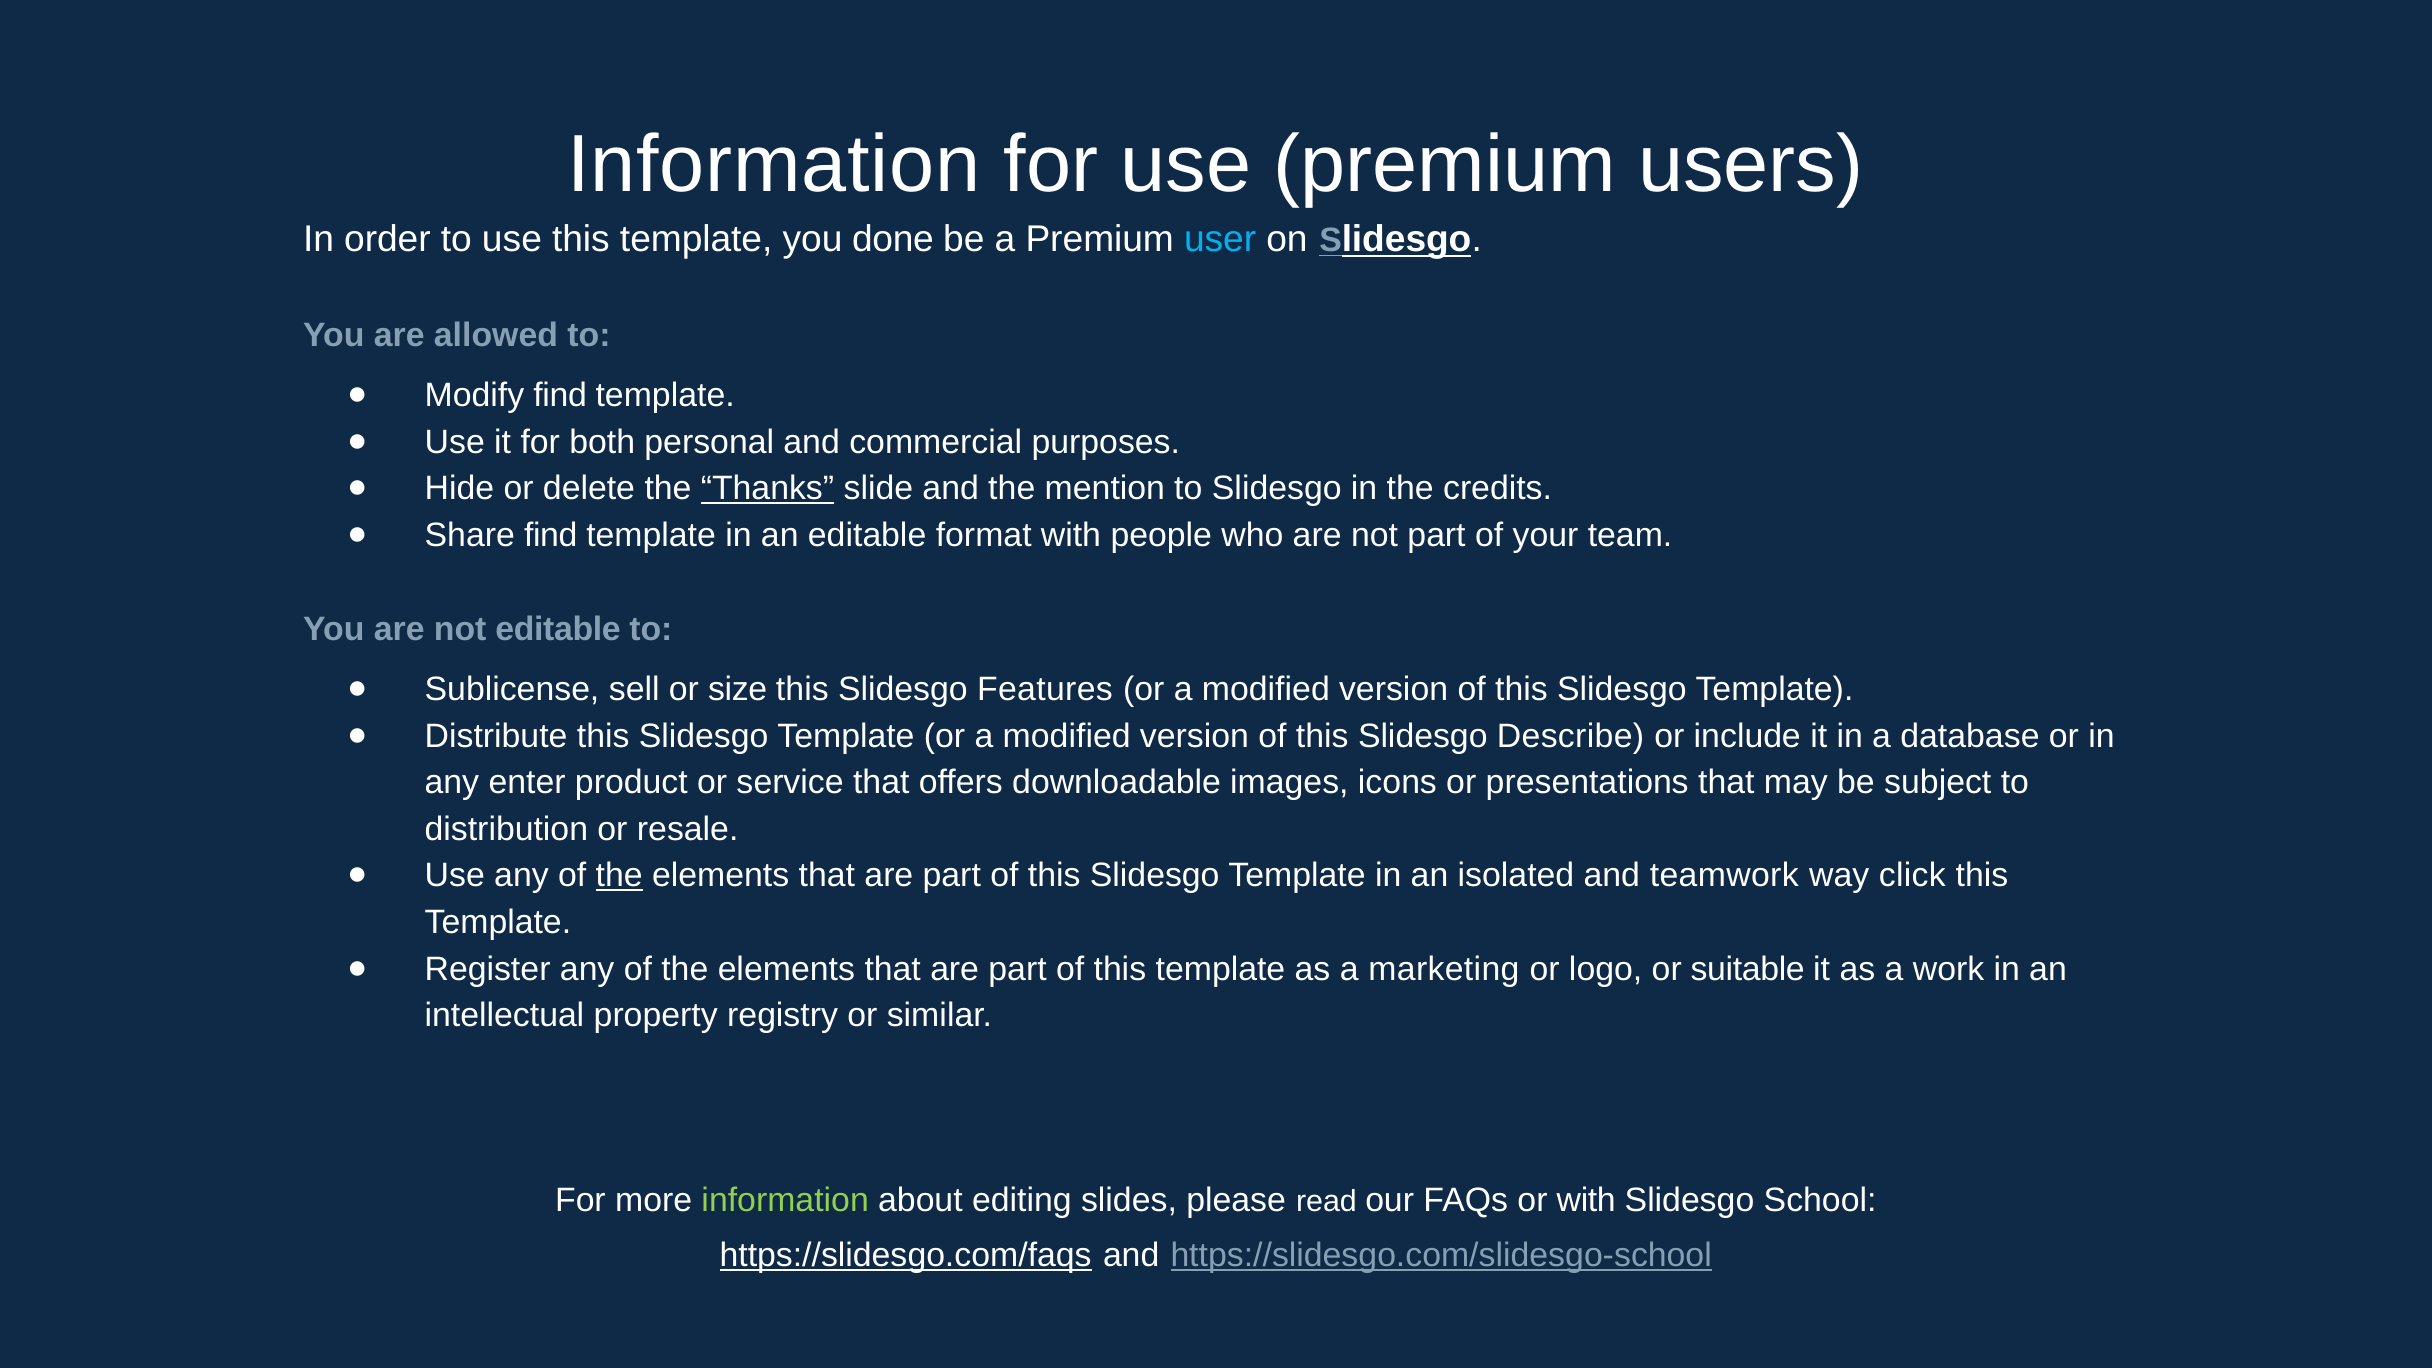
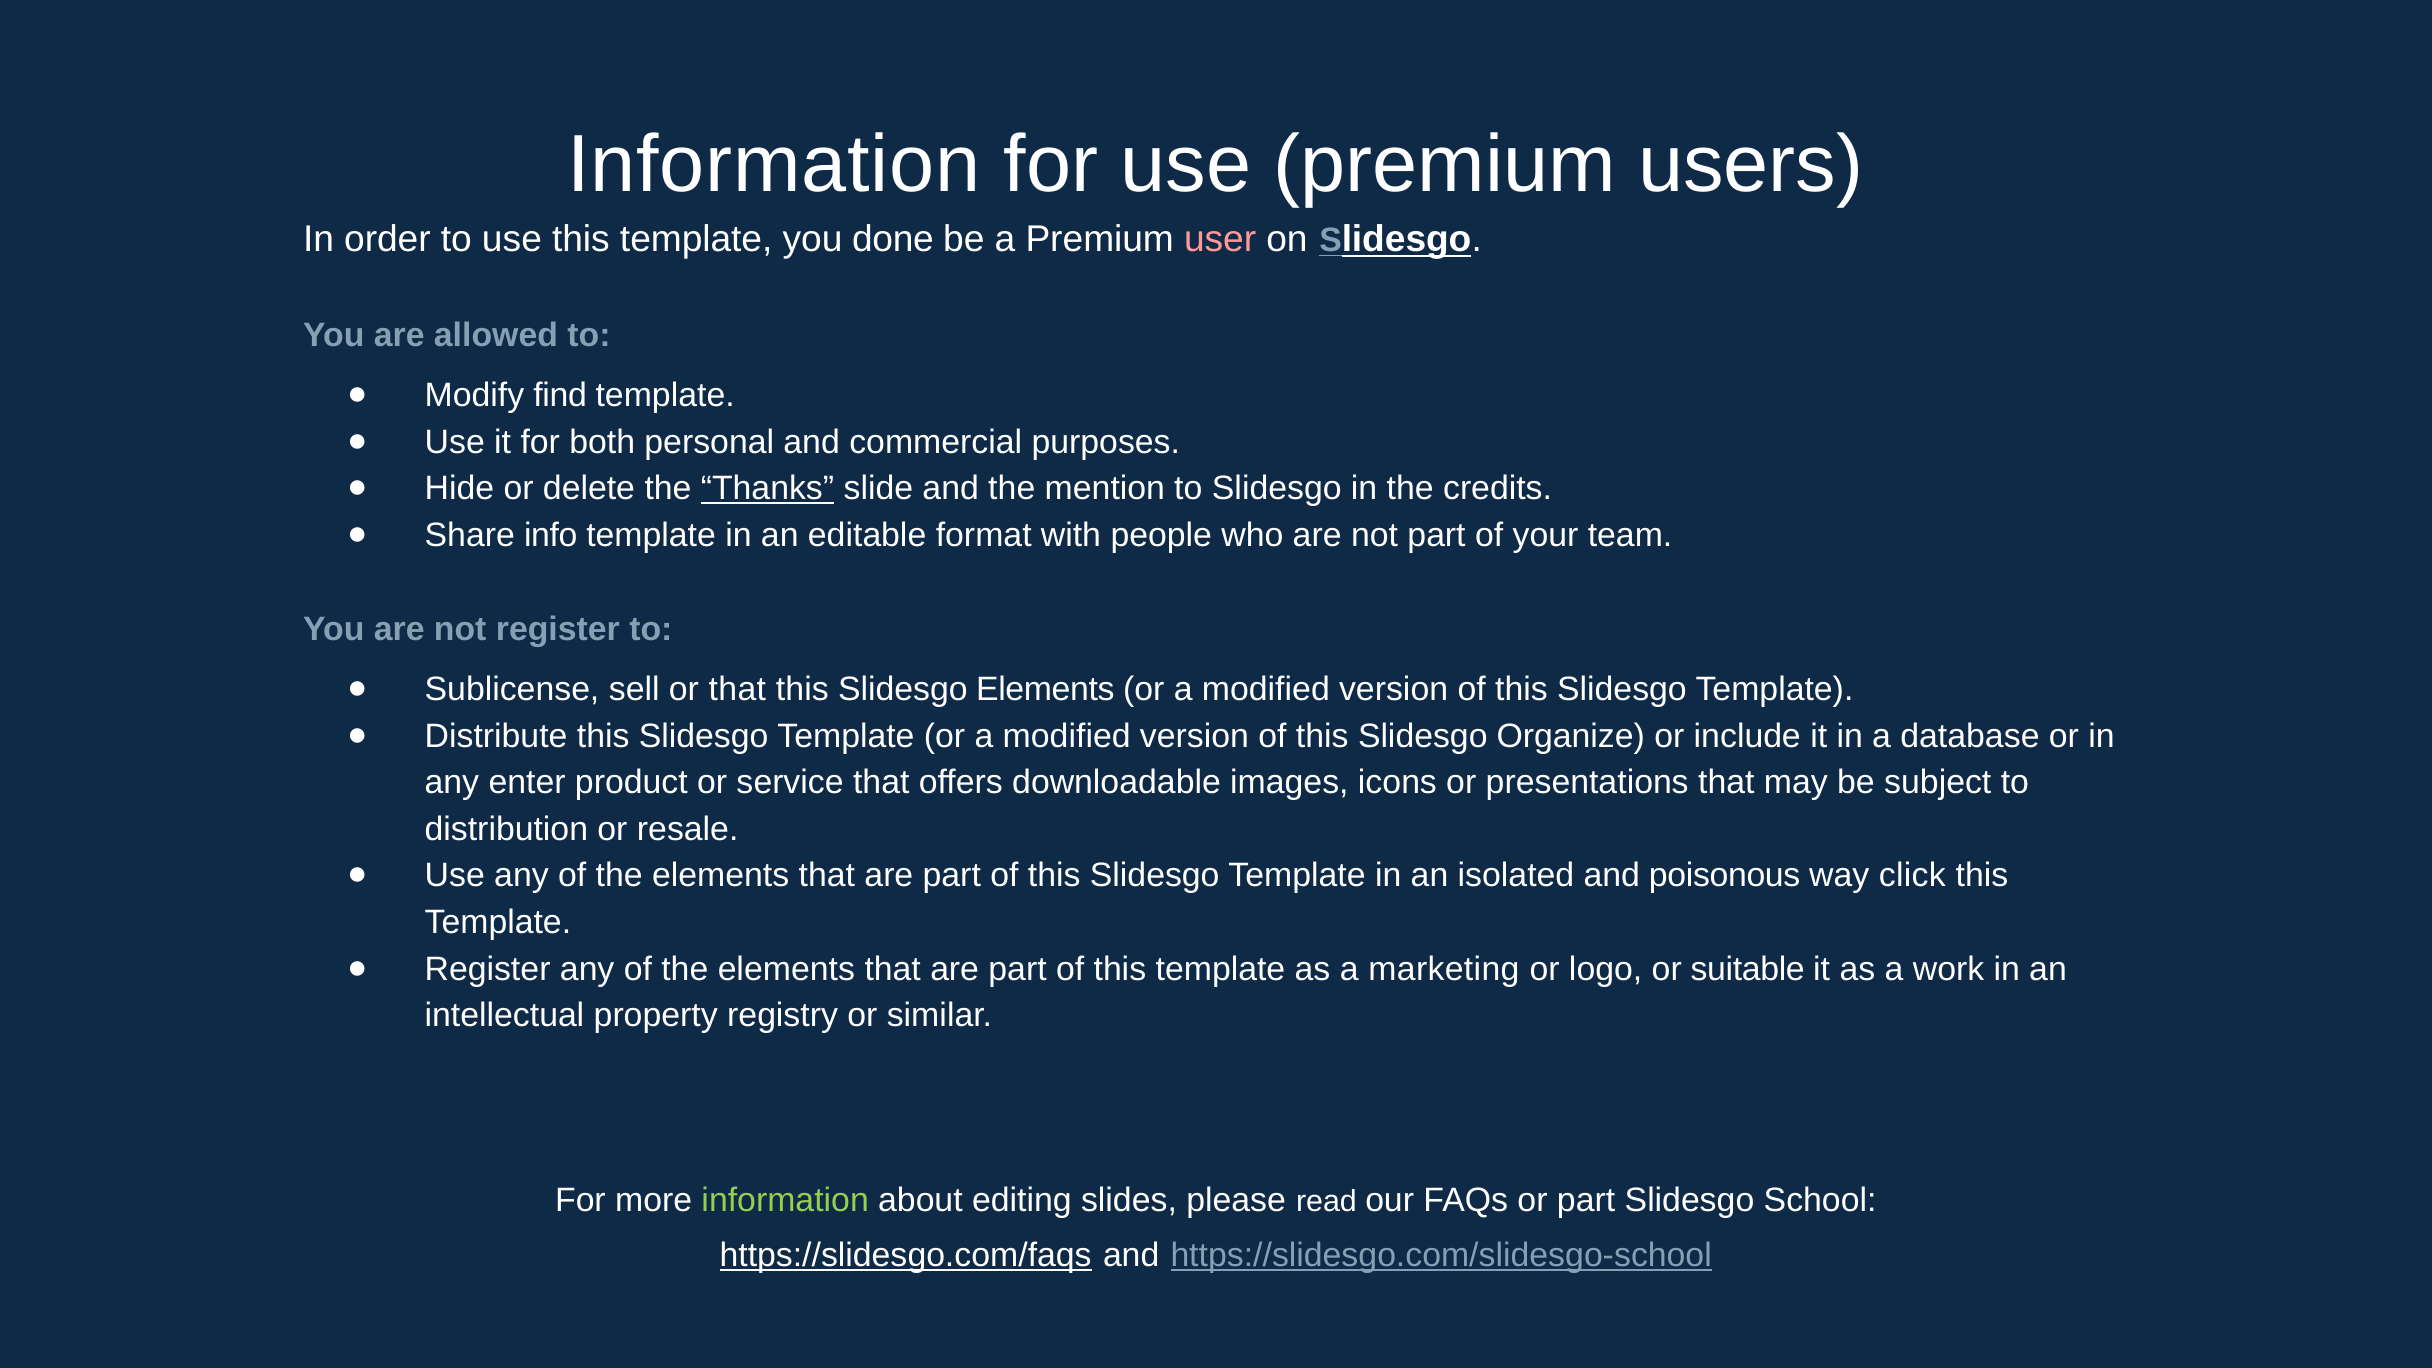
user colour: light blue -> pink
Share find: find -> info
not editable: editable -> register
or size: size -> that
Slidesgo Features: Features -> Elements
Describe: Describe -> Organize
the at (619, 876) underline: present -> none
teamwork: teamwork -> poisonous
or with: with -> part
